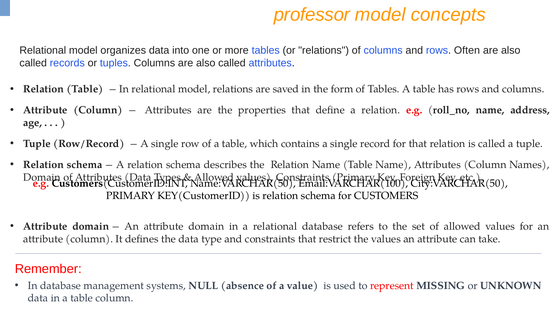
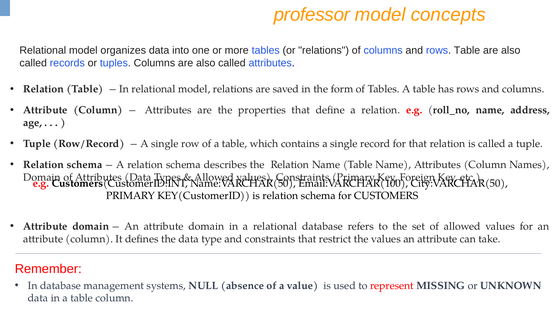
rows Often: Often -> Table
